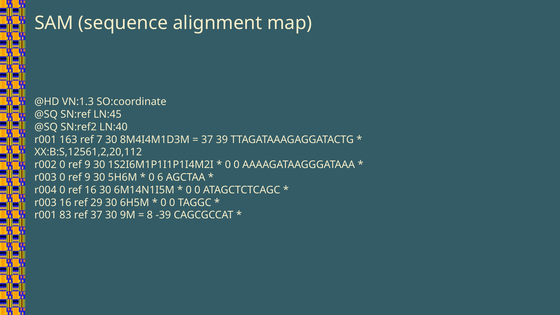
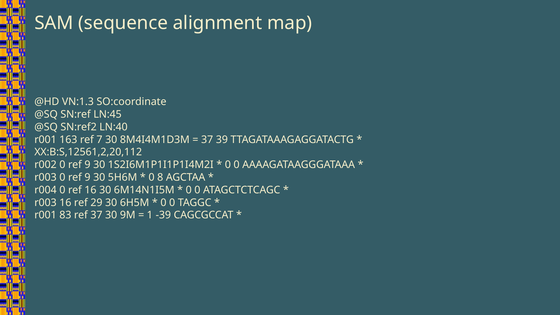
6: 6 -> 8
8: 8 -> 1
